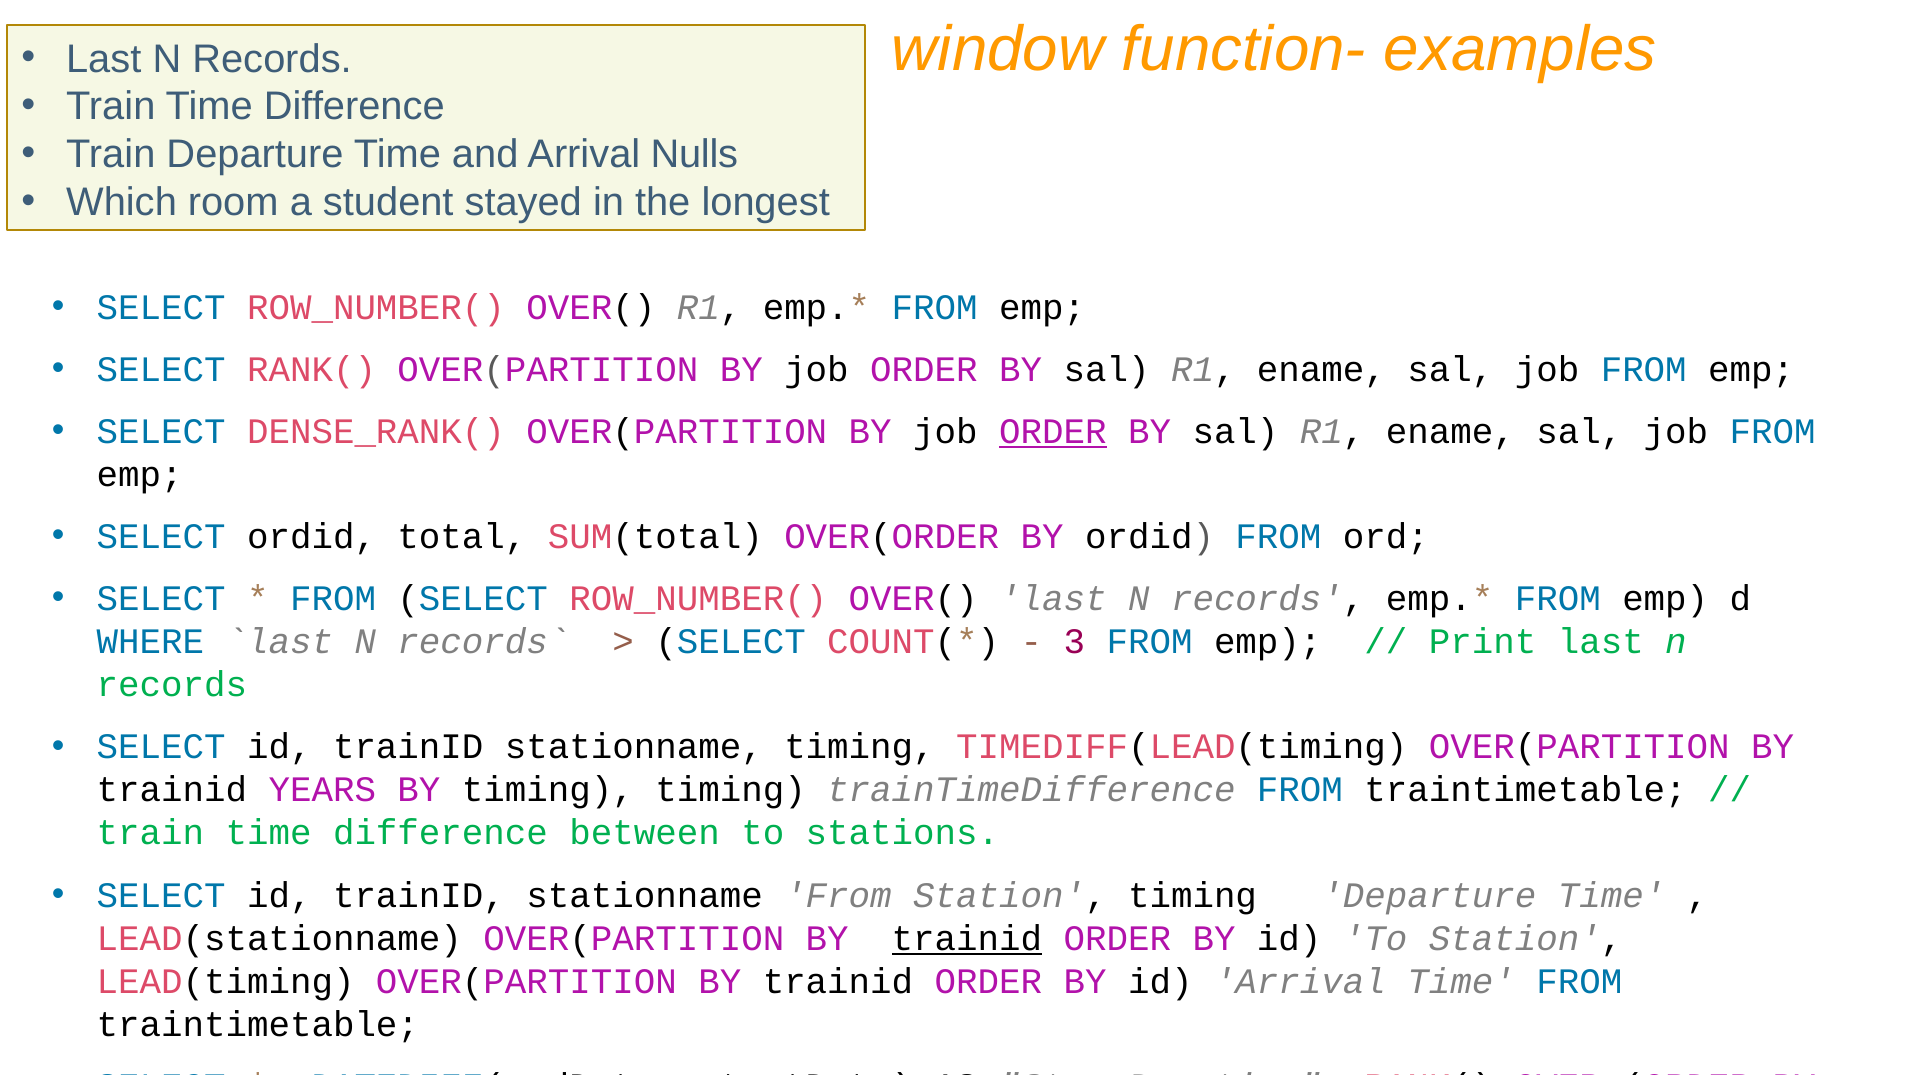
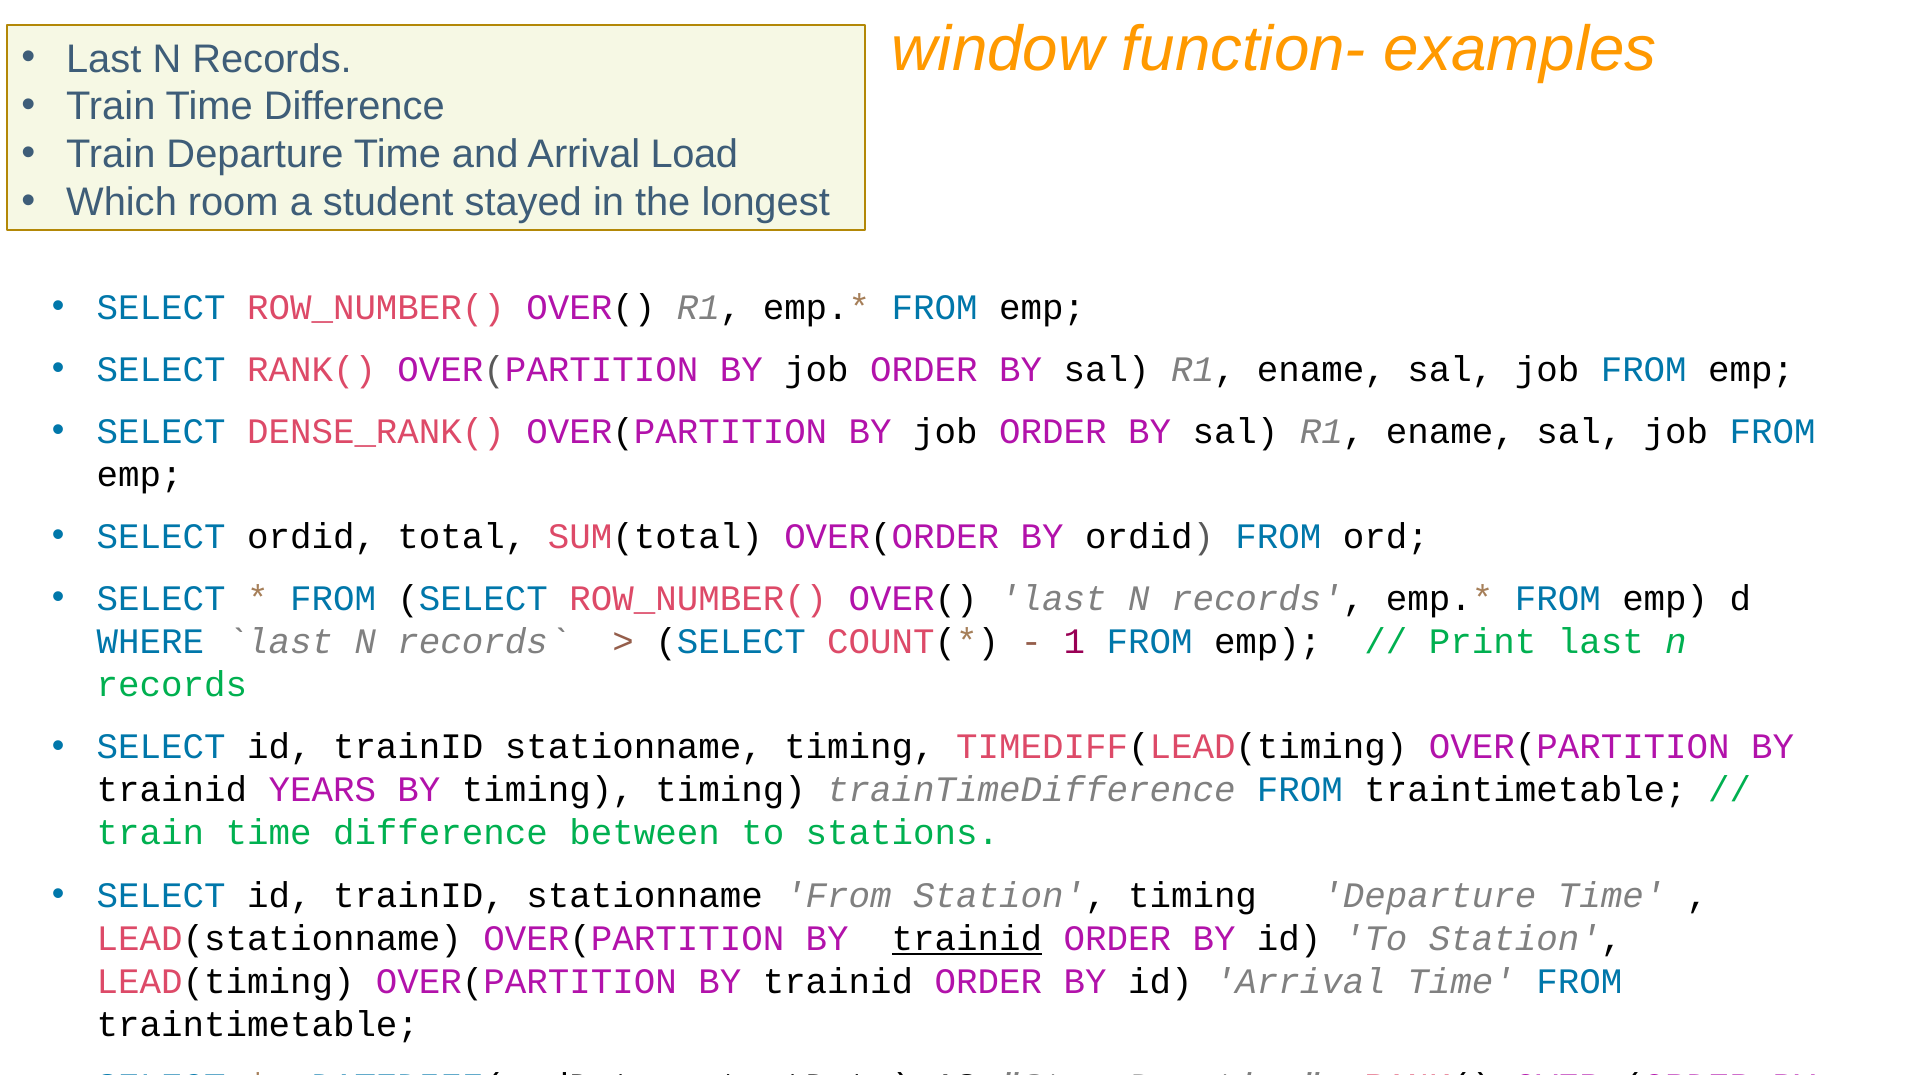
Nulls: Nulls -> Load
ORDER at (1053, 432) underline: present -> none
3: 3 -> 1
